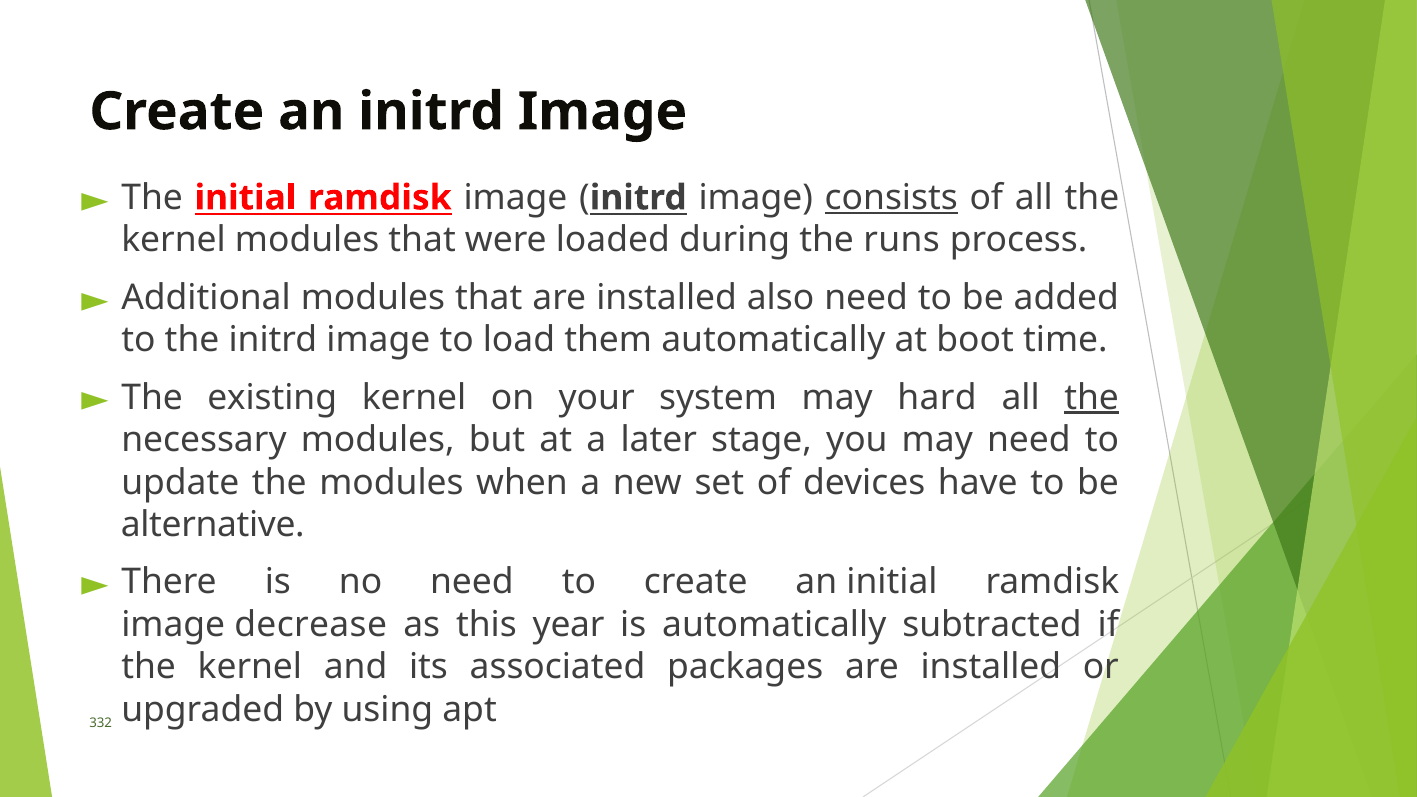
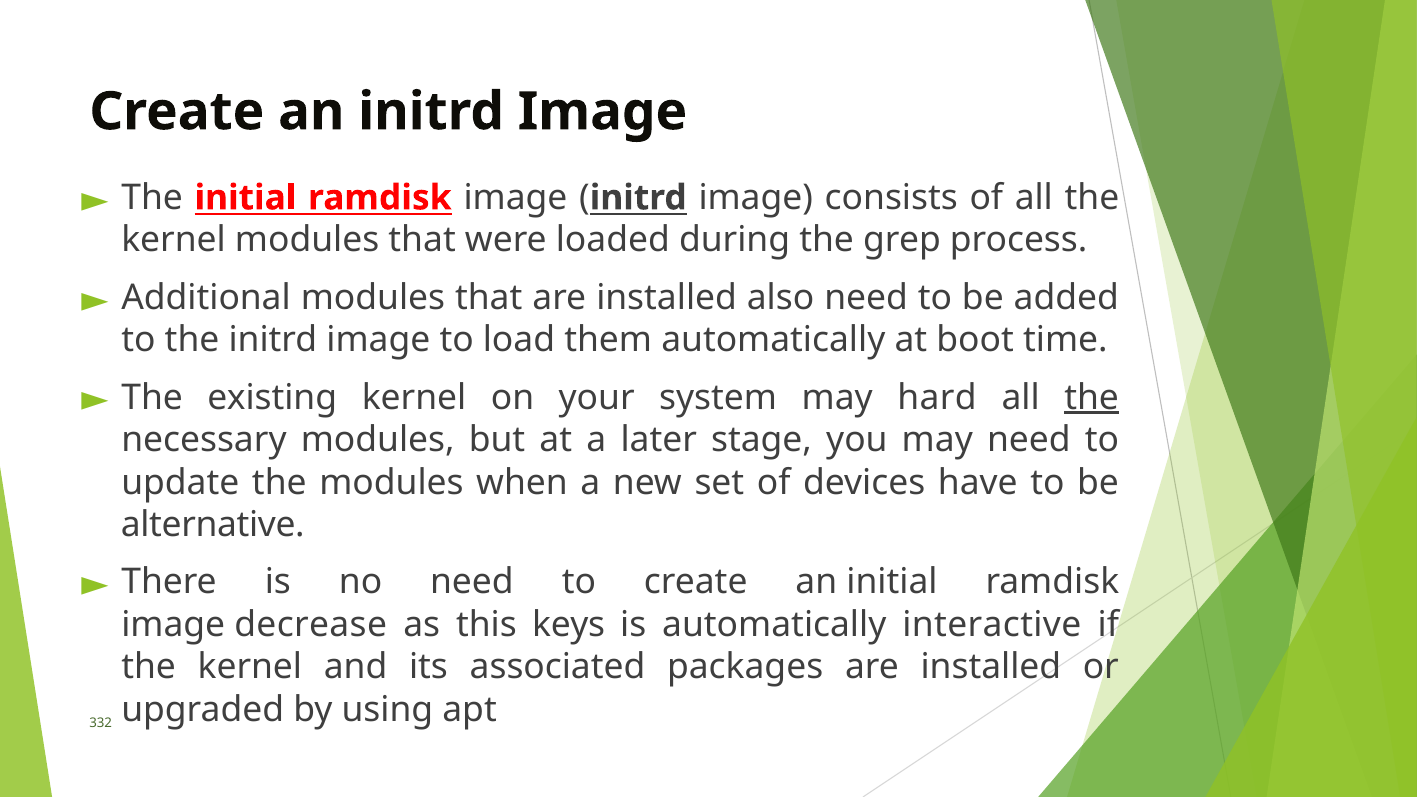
consists underline: present -> none
runs: runs -> grep
year: year -> keys
subtracted: subtracted -> interactive
